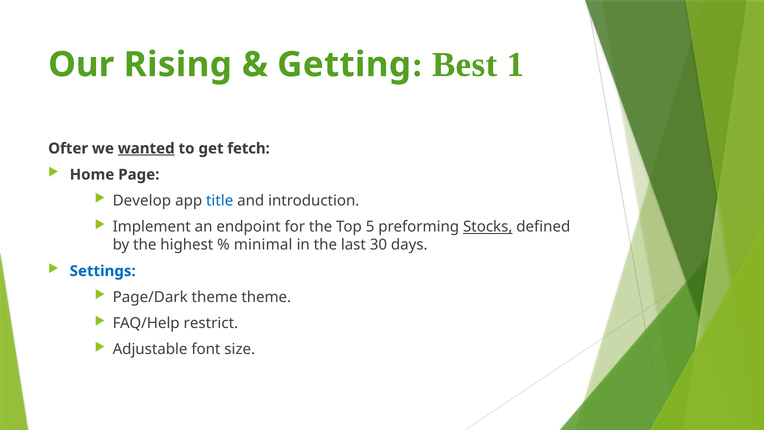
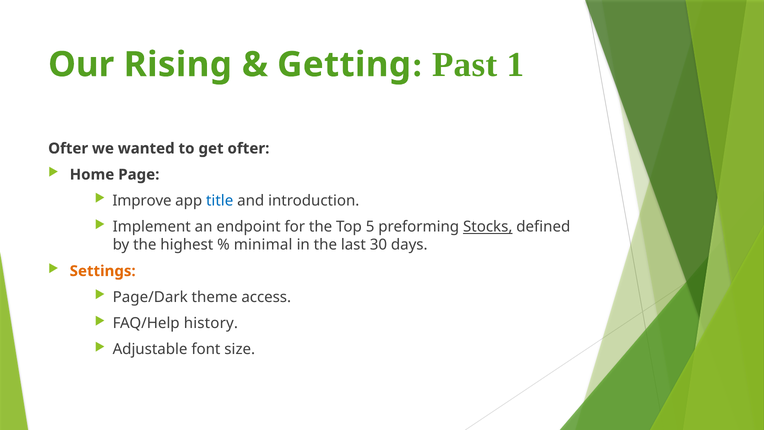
Best: Best -> Past
wanted underline: present -> none
get fetch: fetch -> ofter
Develop: Develop -> Improve
Settings colour: blue -> orange
theme theme: theme -> access
restrict: restrict -> history
